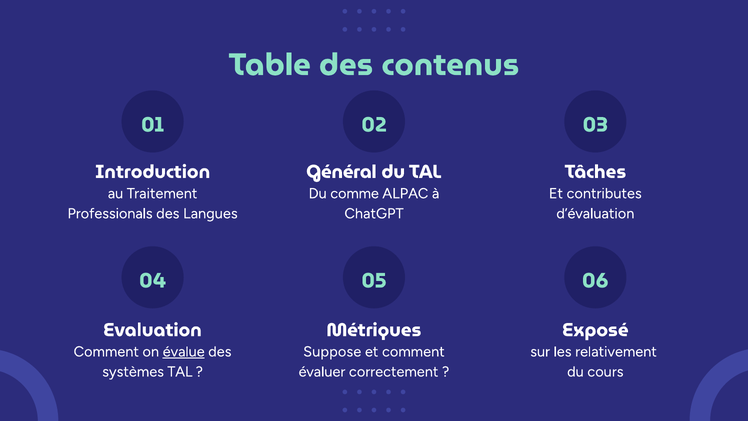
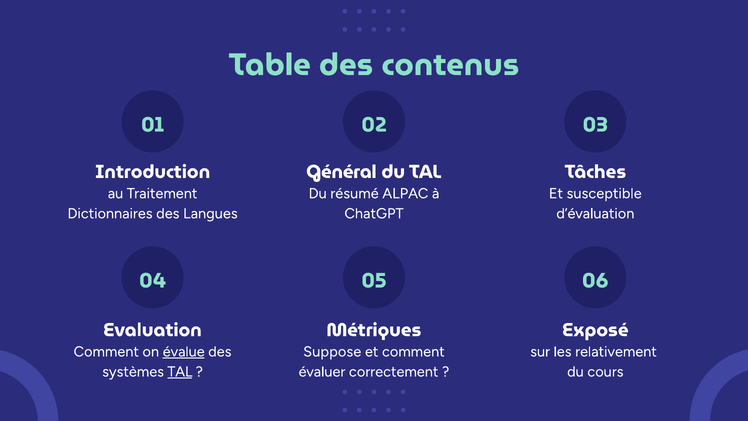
comme: comme -> résumé
contributes: contributes -> susceptible
Professionals: Professionals -> Dictionnaires
TAL at (180, 372) underline: none -> present
